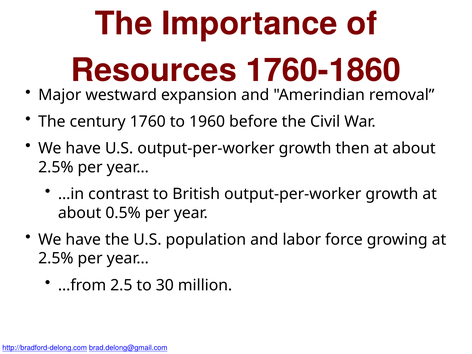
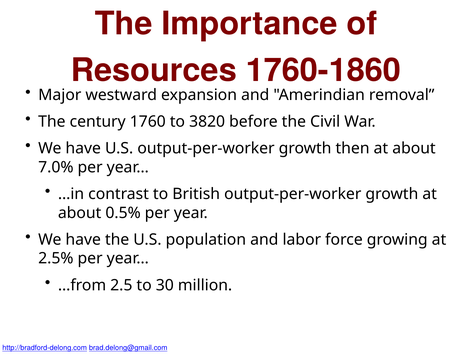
1960: 1960 -> 3820
2.5% at (56, 167): 2.5% -> 7.0%
